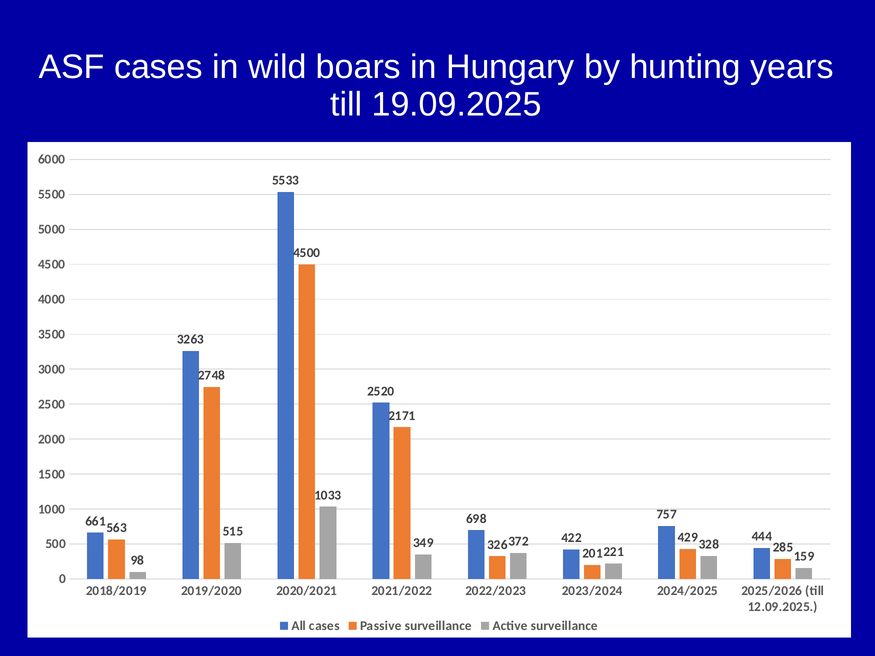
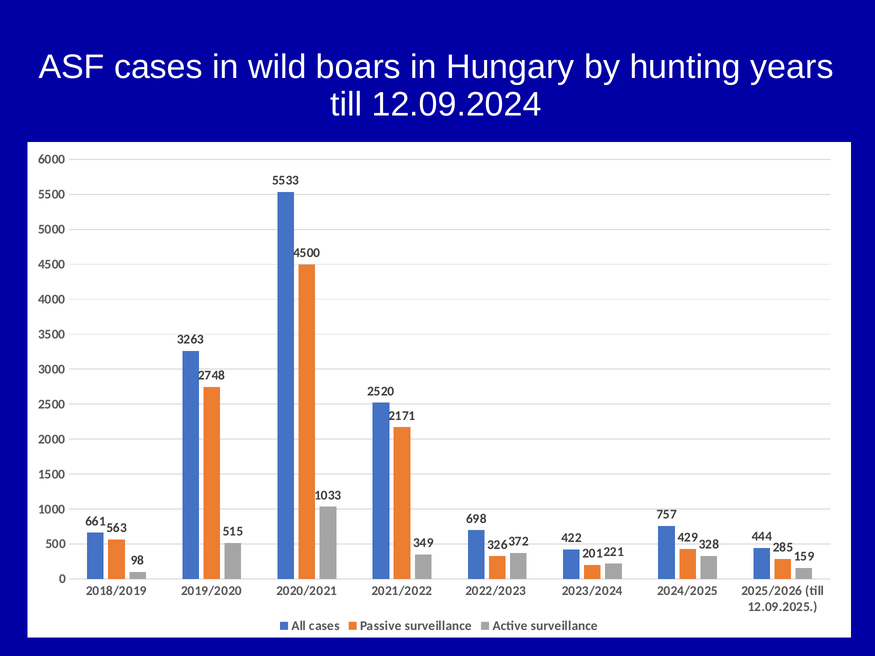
19.09.2025: 19.09.2025 -> 12.09.2024
